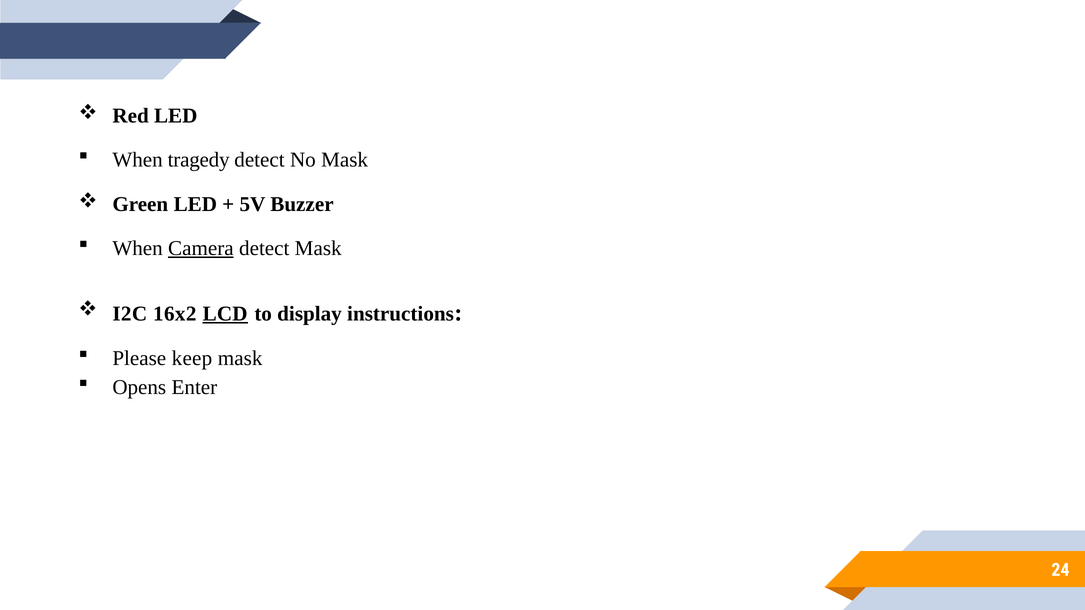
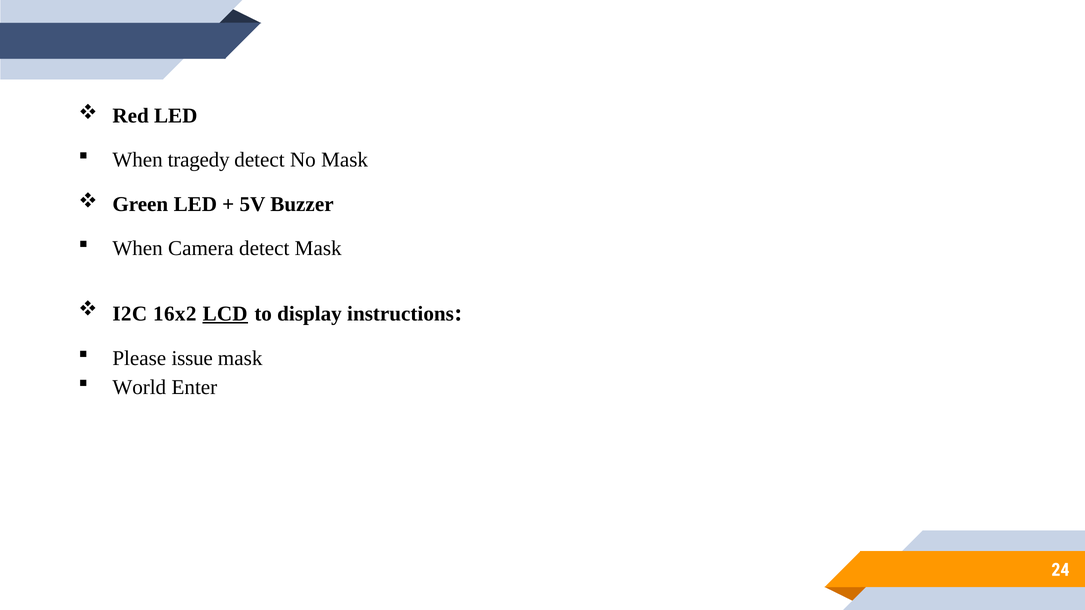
Camera underline: present -> none
keep: keep -> issue
Opens: Opens -> World
